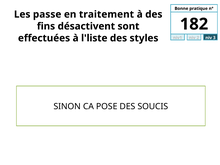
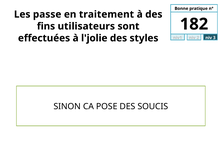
désactivent: désactivent -> utilisateurs
l'liste: l'liste -> l'jolie
